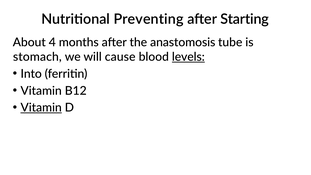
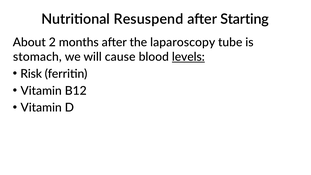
Preventing: Preventing -> Resuspend
4: 4 -> 2
anastomosis: anastomosis -> laparoscopy
Into: Into -> Risk
Vitamin at (41, 108) underline: present -> none
